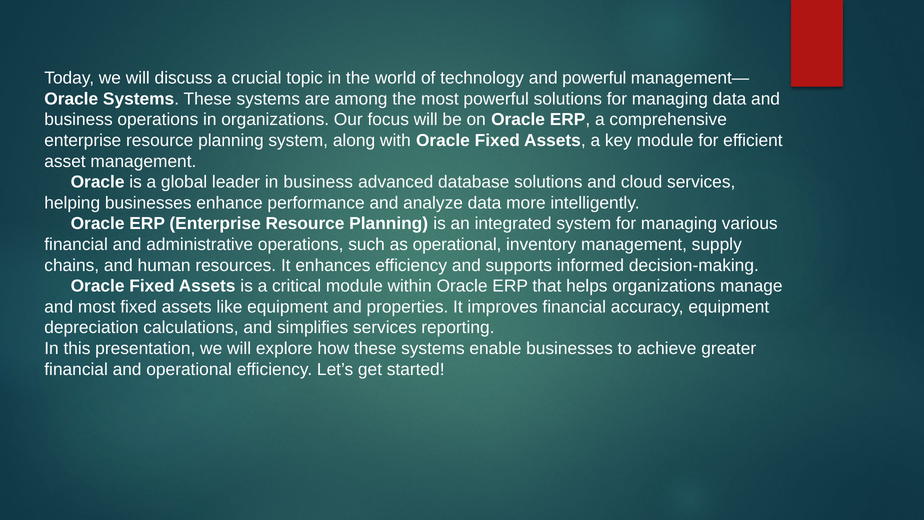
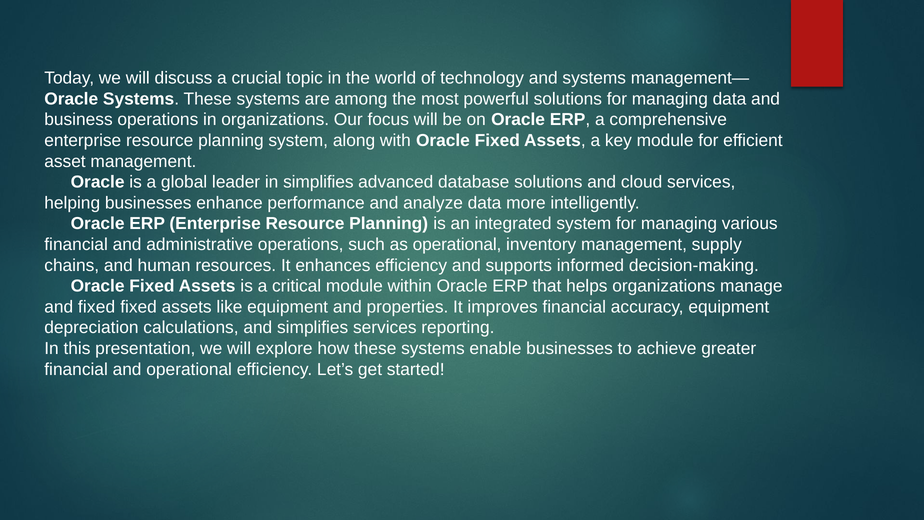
and powerful: powerful -> systems
in business: business -> simplifies
and most: most -> fixed
